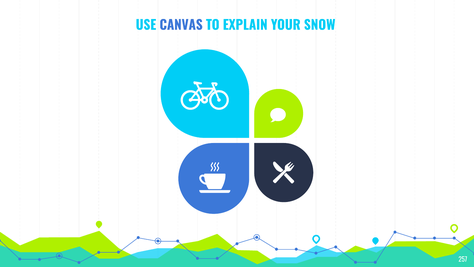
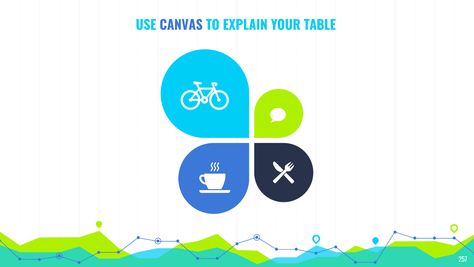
SNOW: SNOW -> TABLE
